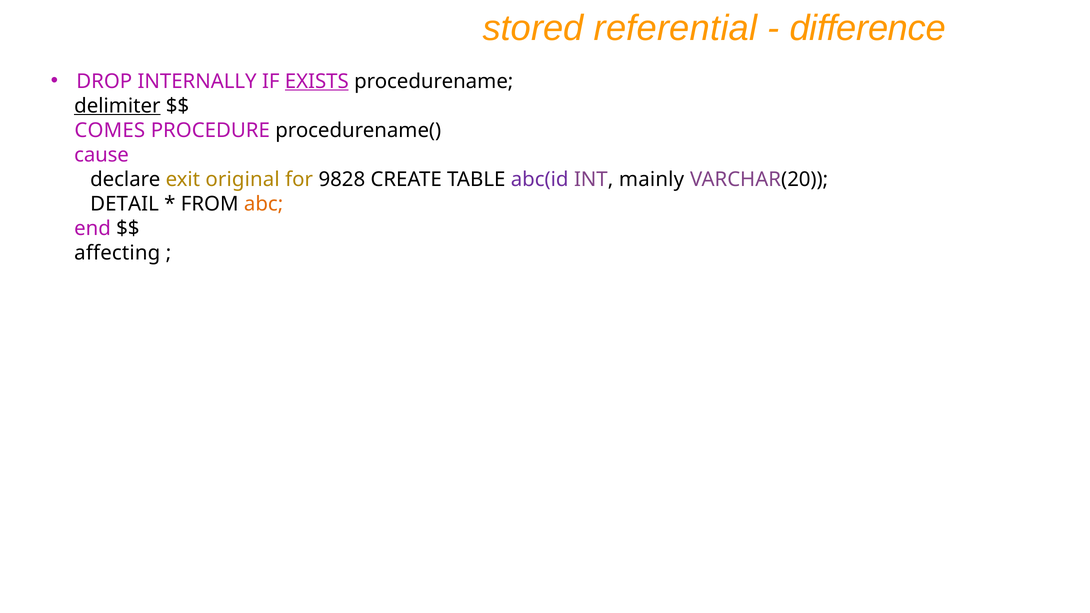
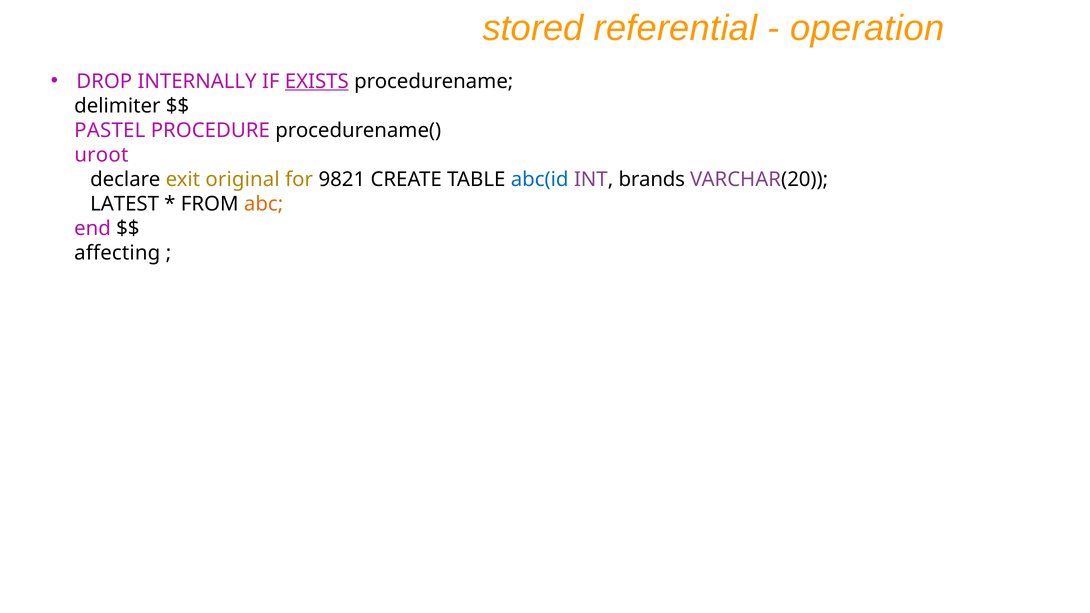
difference: difference -> operation
delimiter underline: present -> none
COMES: COMES -> PASTEL
cause: cause -> uroot
9828: 9828 -> 9821
abc(id colour: purple -> blue
mainly: mainly -> brands
DETAIL: DETAIL -> LATEST
